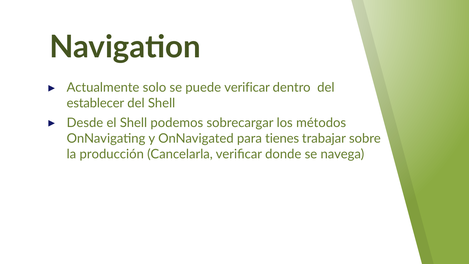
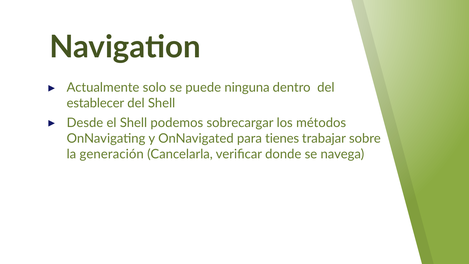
puede verificar: verificar -> ninguna
producción: producción -> generación
